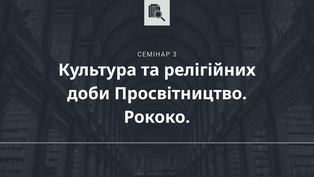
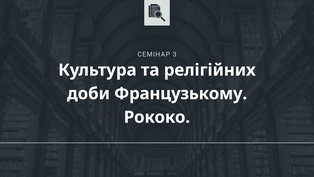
Просвітництво: Просвітництво -> Французькому
